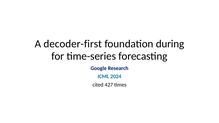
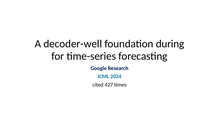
decoder-first: decoder-first -> decoder-well
